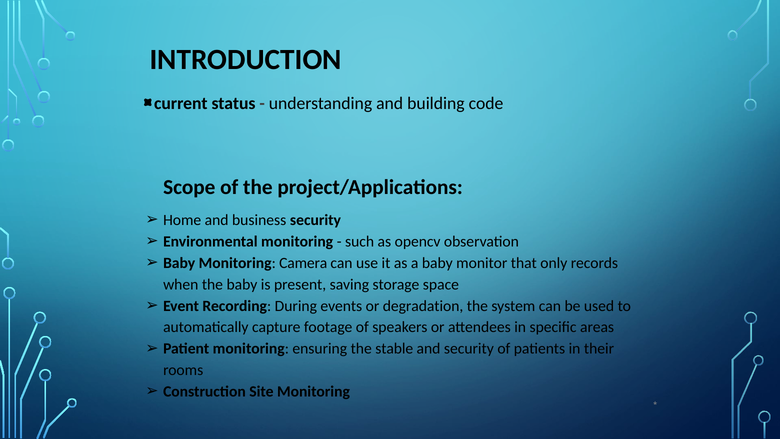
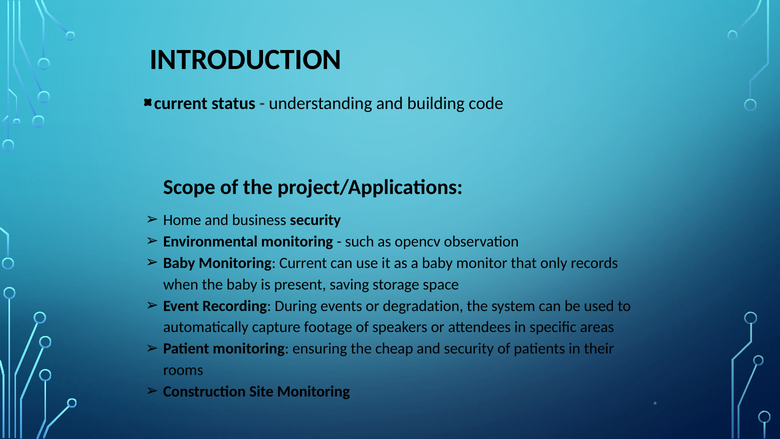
Monitoring Camera: Camera -> Current
stable: stable -> cheap
